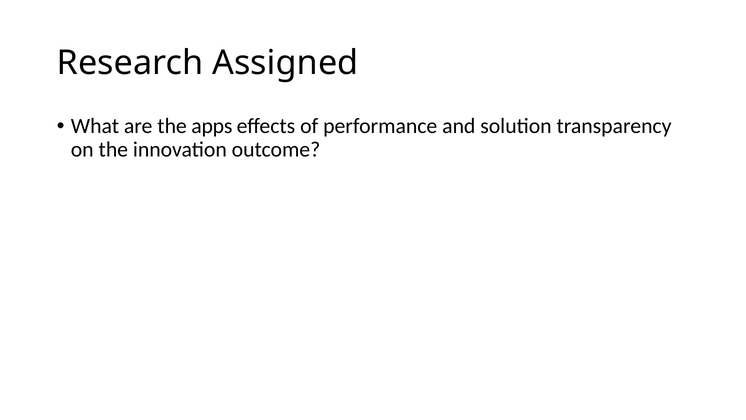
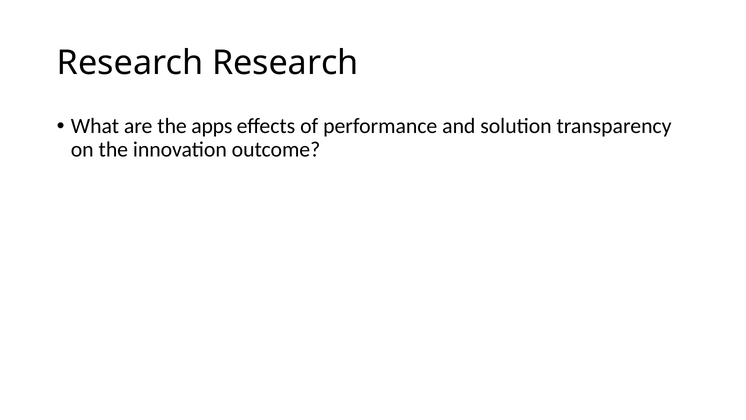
Research Assigned: Assigned -> Research
